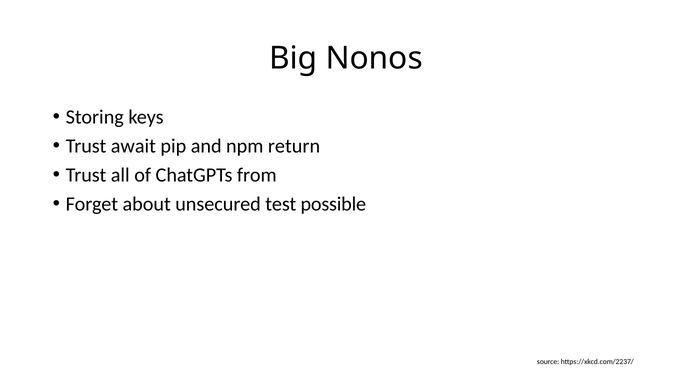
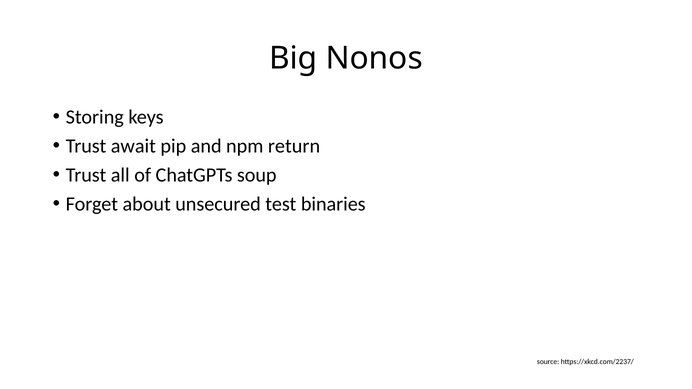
from: from -> soup
possible: possible -> binaries
